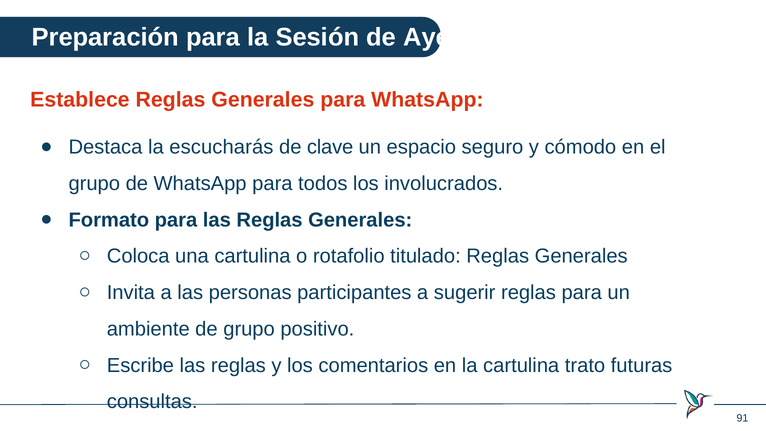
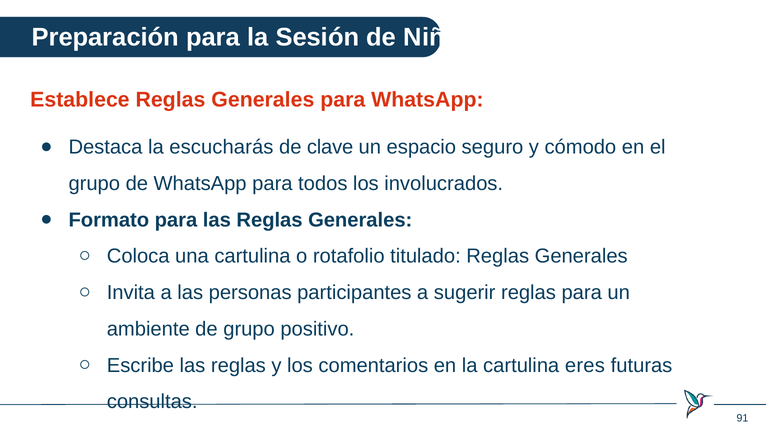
Ayer: Ayer -> Niña
trato: trato -> eres
